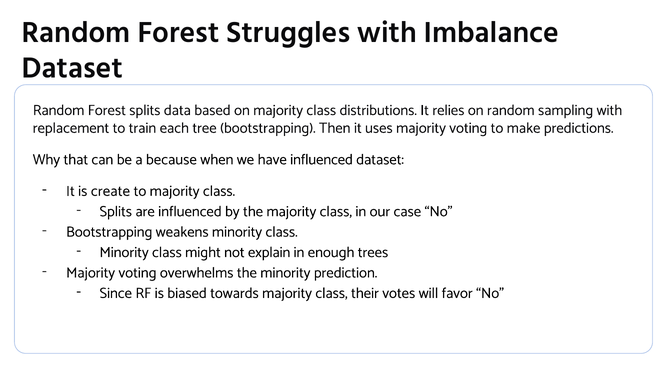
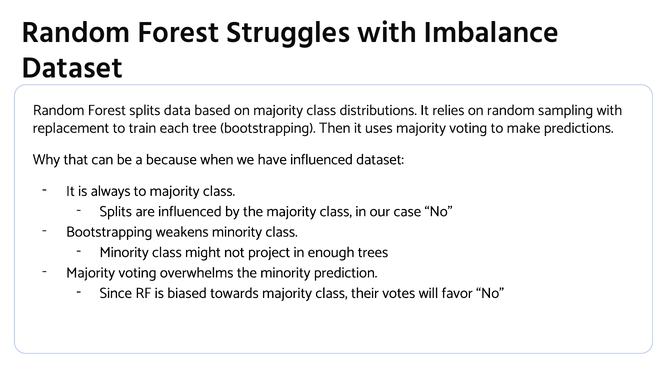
create: create -> always
explain: explain -> project
